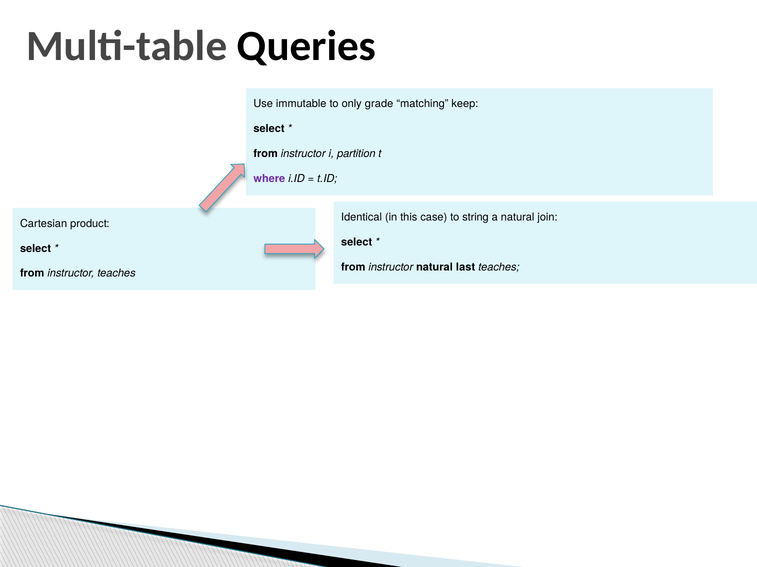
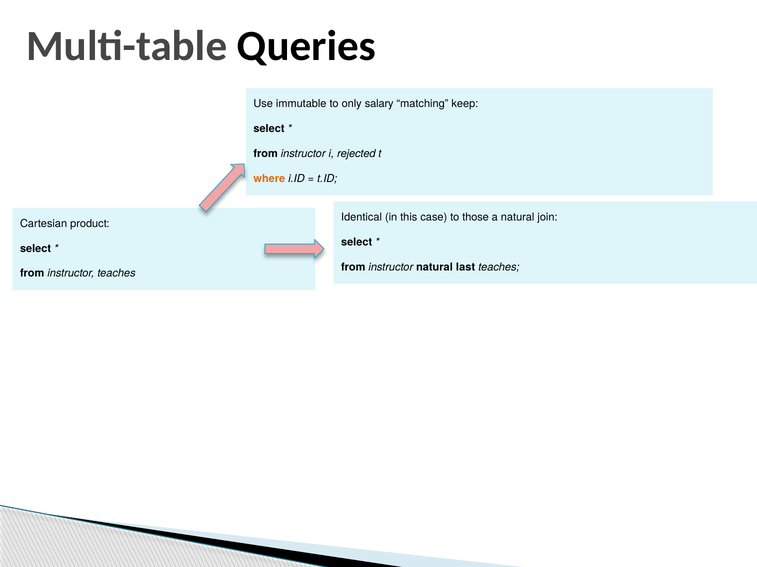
grade: grade -> salary
partition: partition -> rejected
where colour: purple -> orange
string: string -> those
